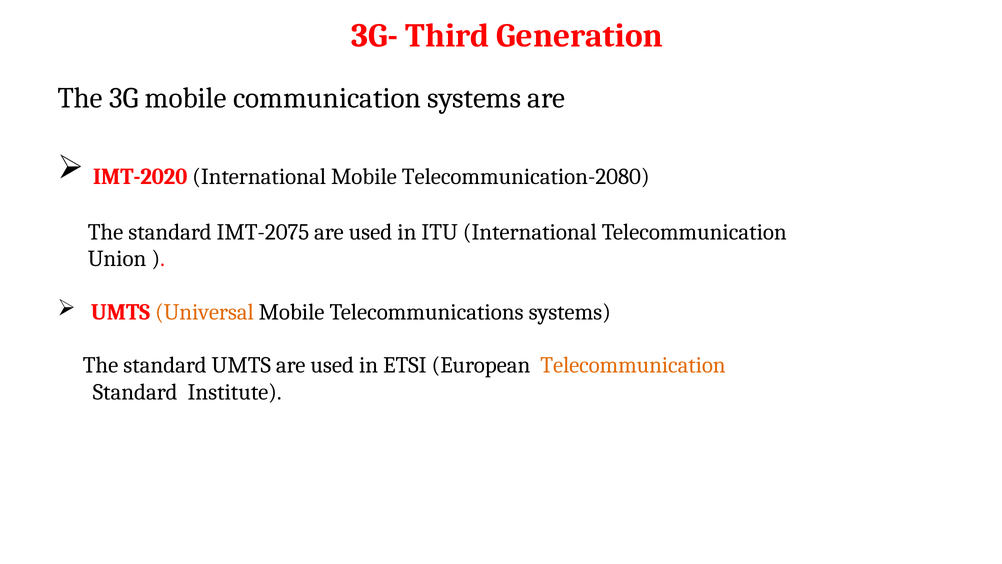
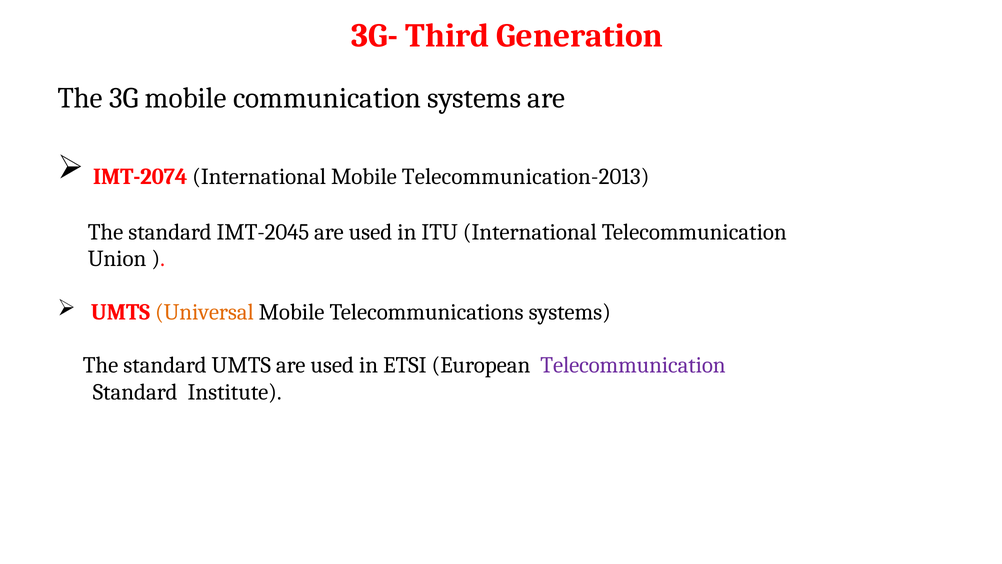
IMT-2020: IMT-2020 -> IMT-2074
Telecommunication-2080: Telecommunication-2080 -> Telecommunication-2013
IMT-2075: IMT-2075 -> IMT-2045
Telecommunication at (633, 365) colour: orange -> purple
